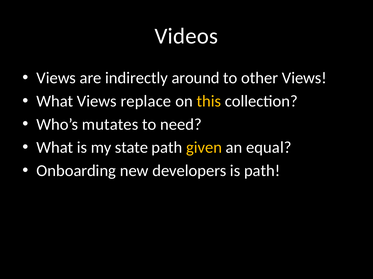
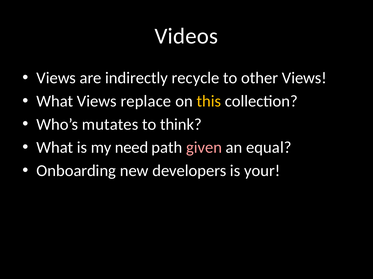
around: around -> recycle
need: need -> think
state: state -> need
given colour: yellow -> pink
is path: path -> your
